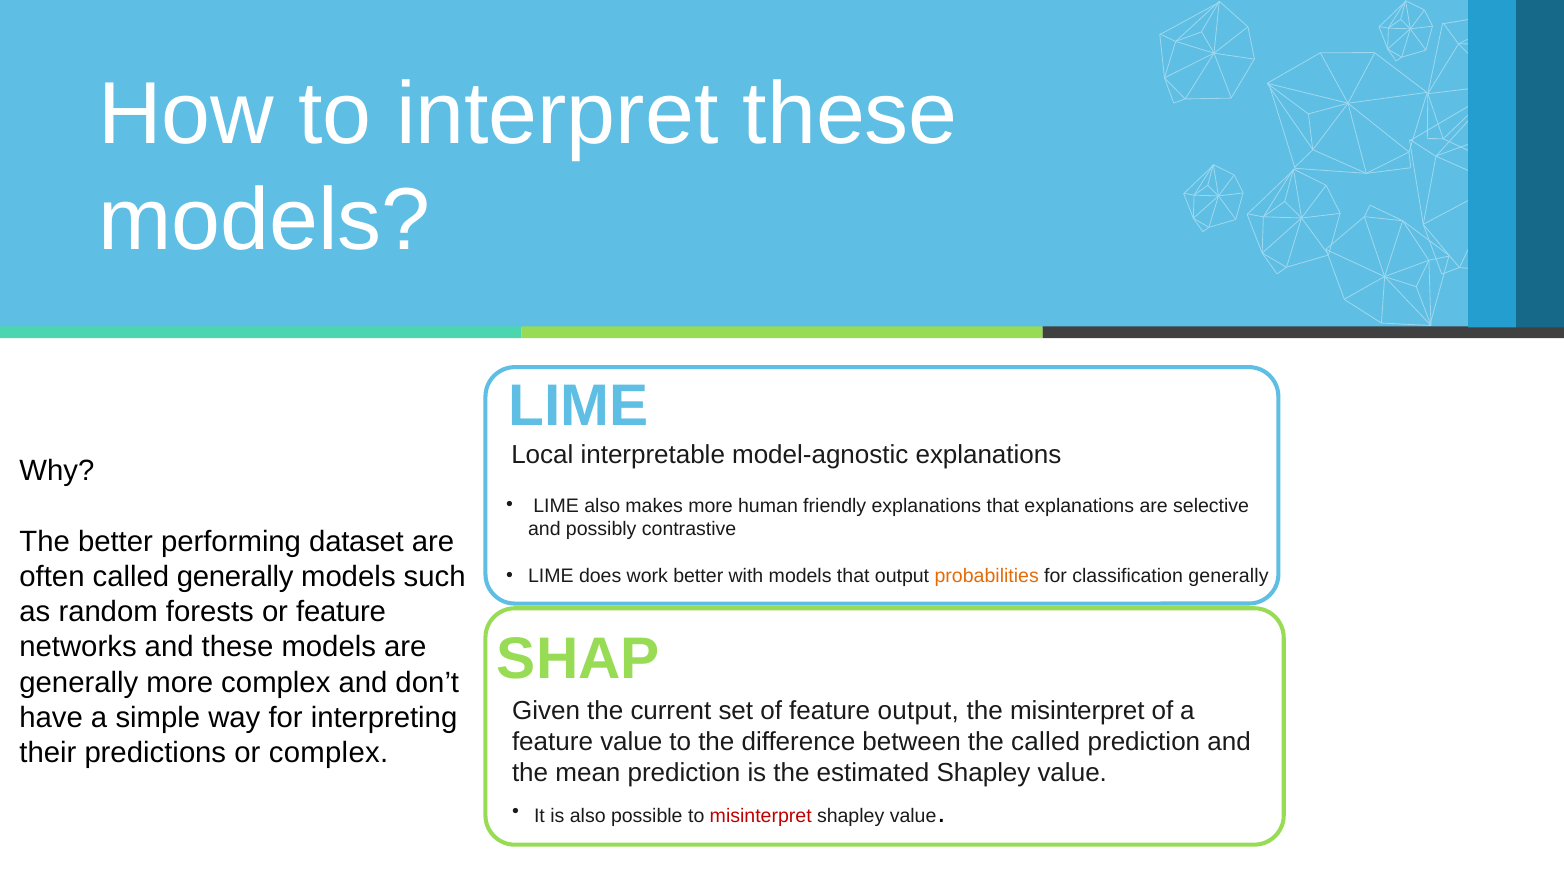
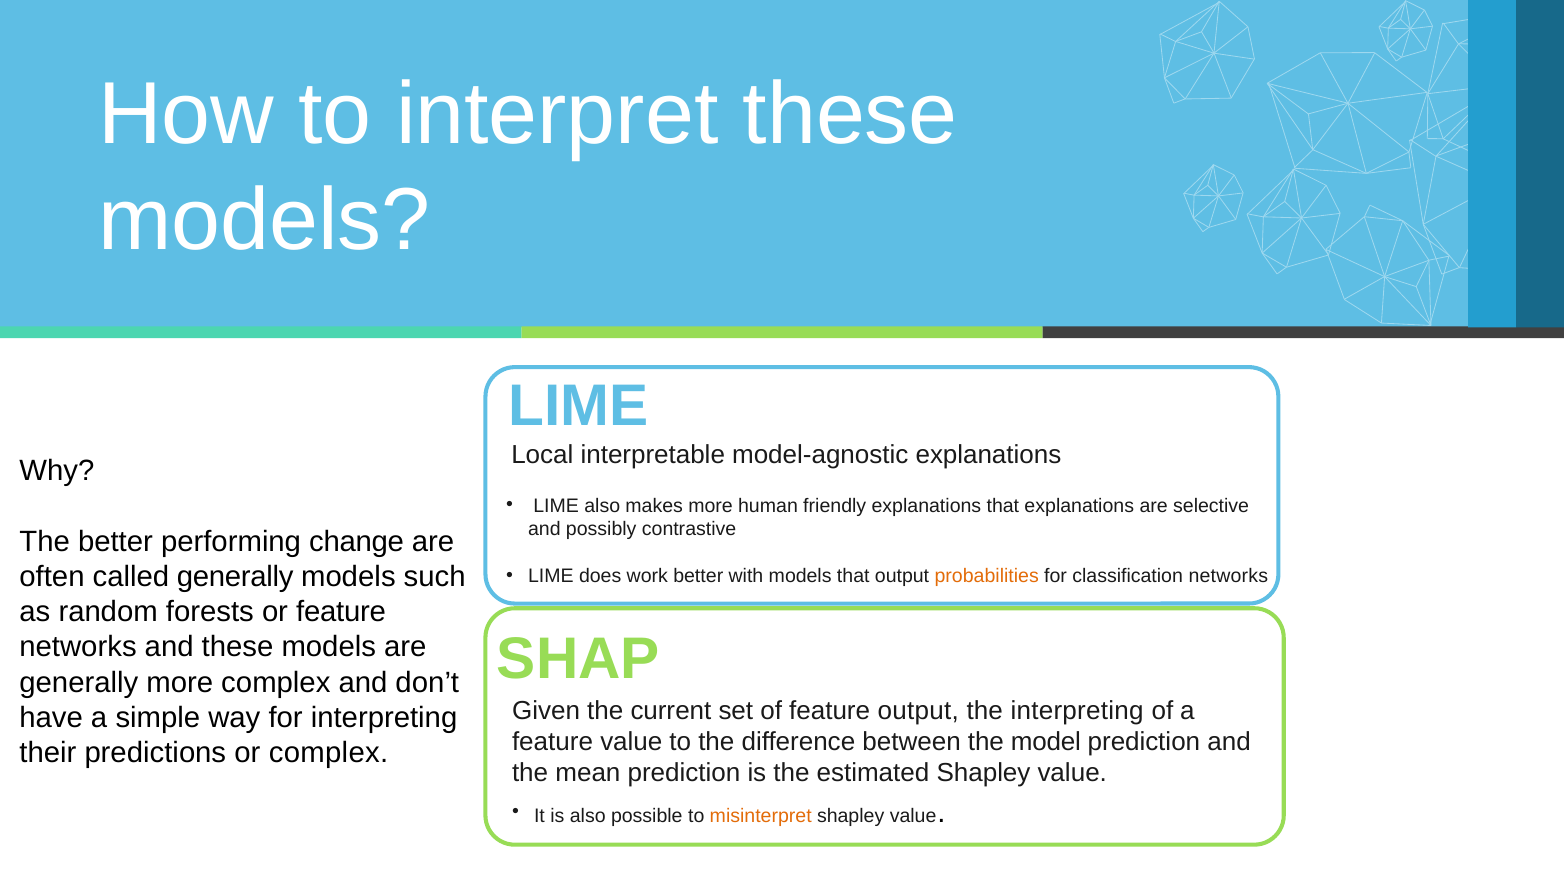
dataset: dataset -> change
classification generally: generally -> networks
the misinterpret: misinterpret -> interpreting
the called: called -> model
misinterpret at (761, 815) colour: red -> orange
